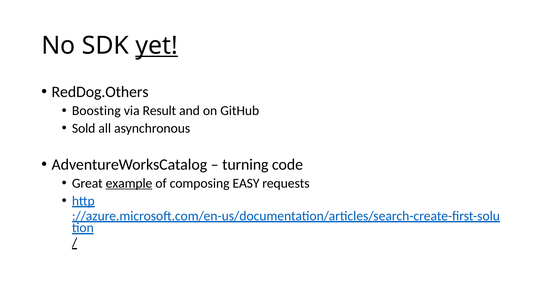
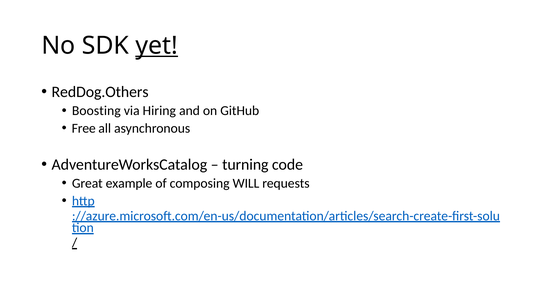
Result: Result -> Hiring
Sold: Sold -> Free
example underline: present -> none
EASY: EASY -> WILL
